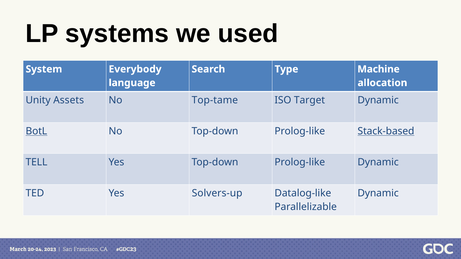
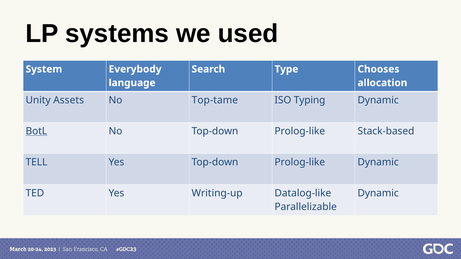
Machine: Machine -> Chooses
Target: Target -> Typing
Stack-based underline: present -> none
Solvers-up: Solvers-up -> Writing-up
